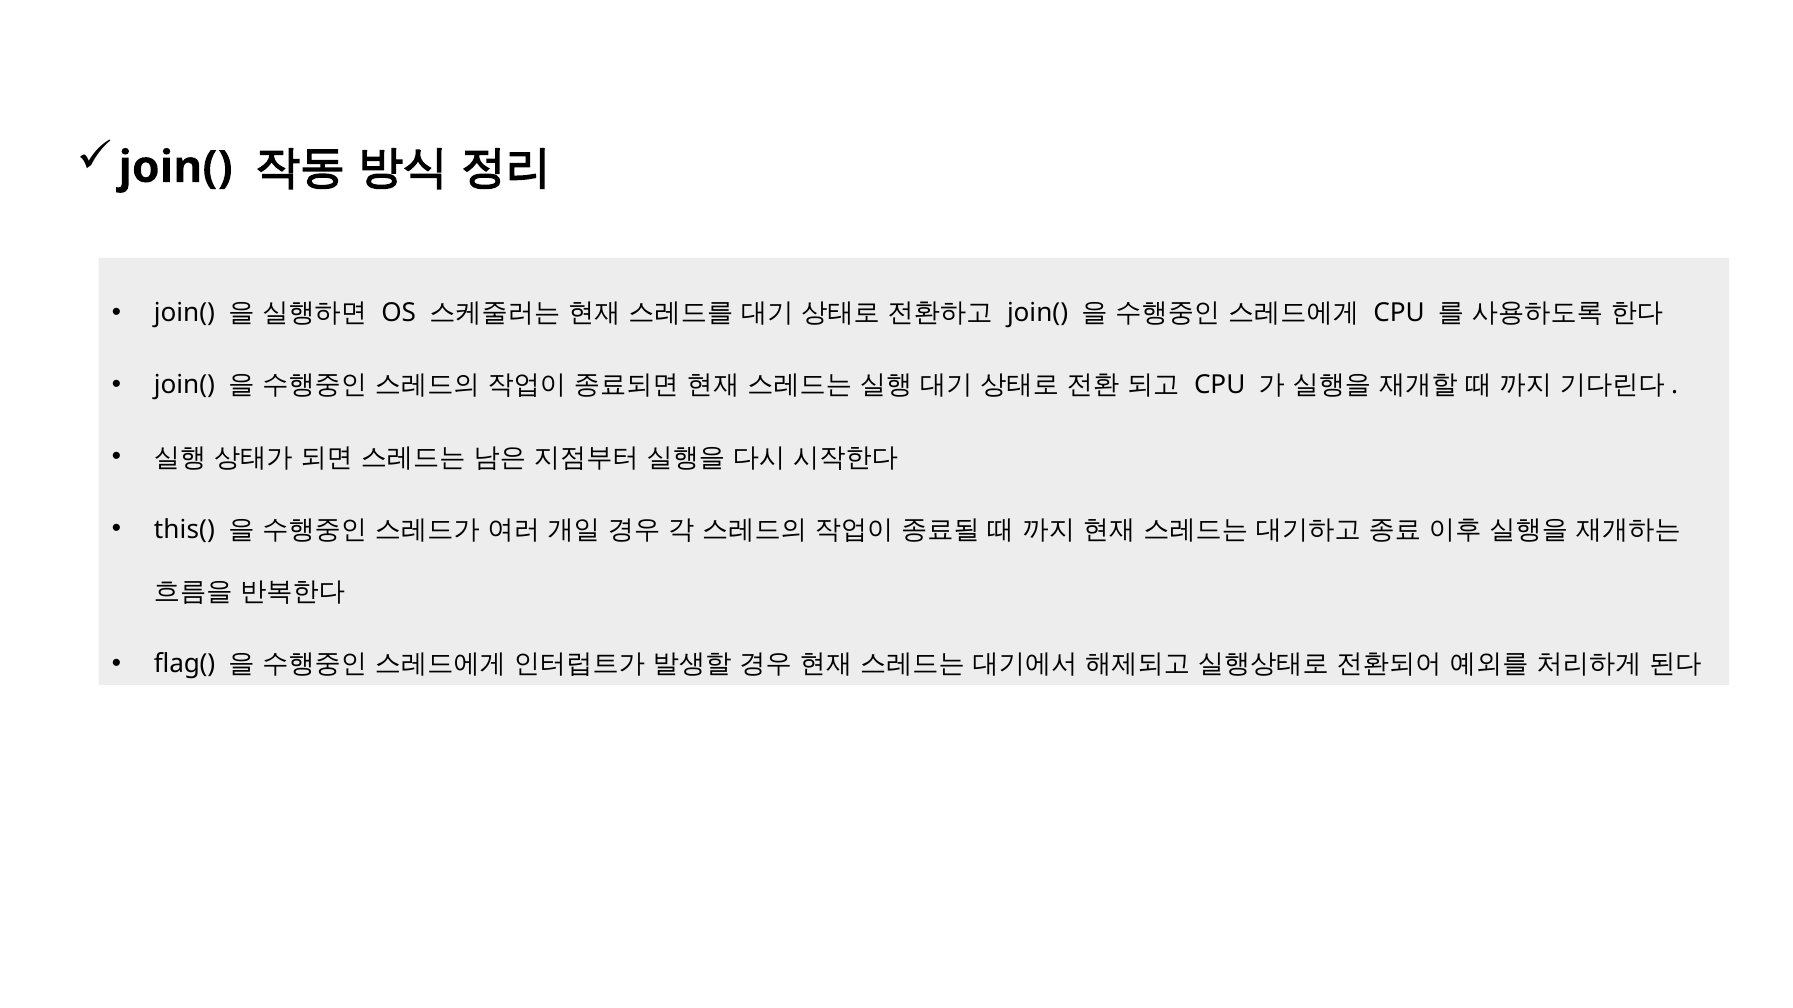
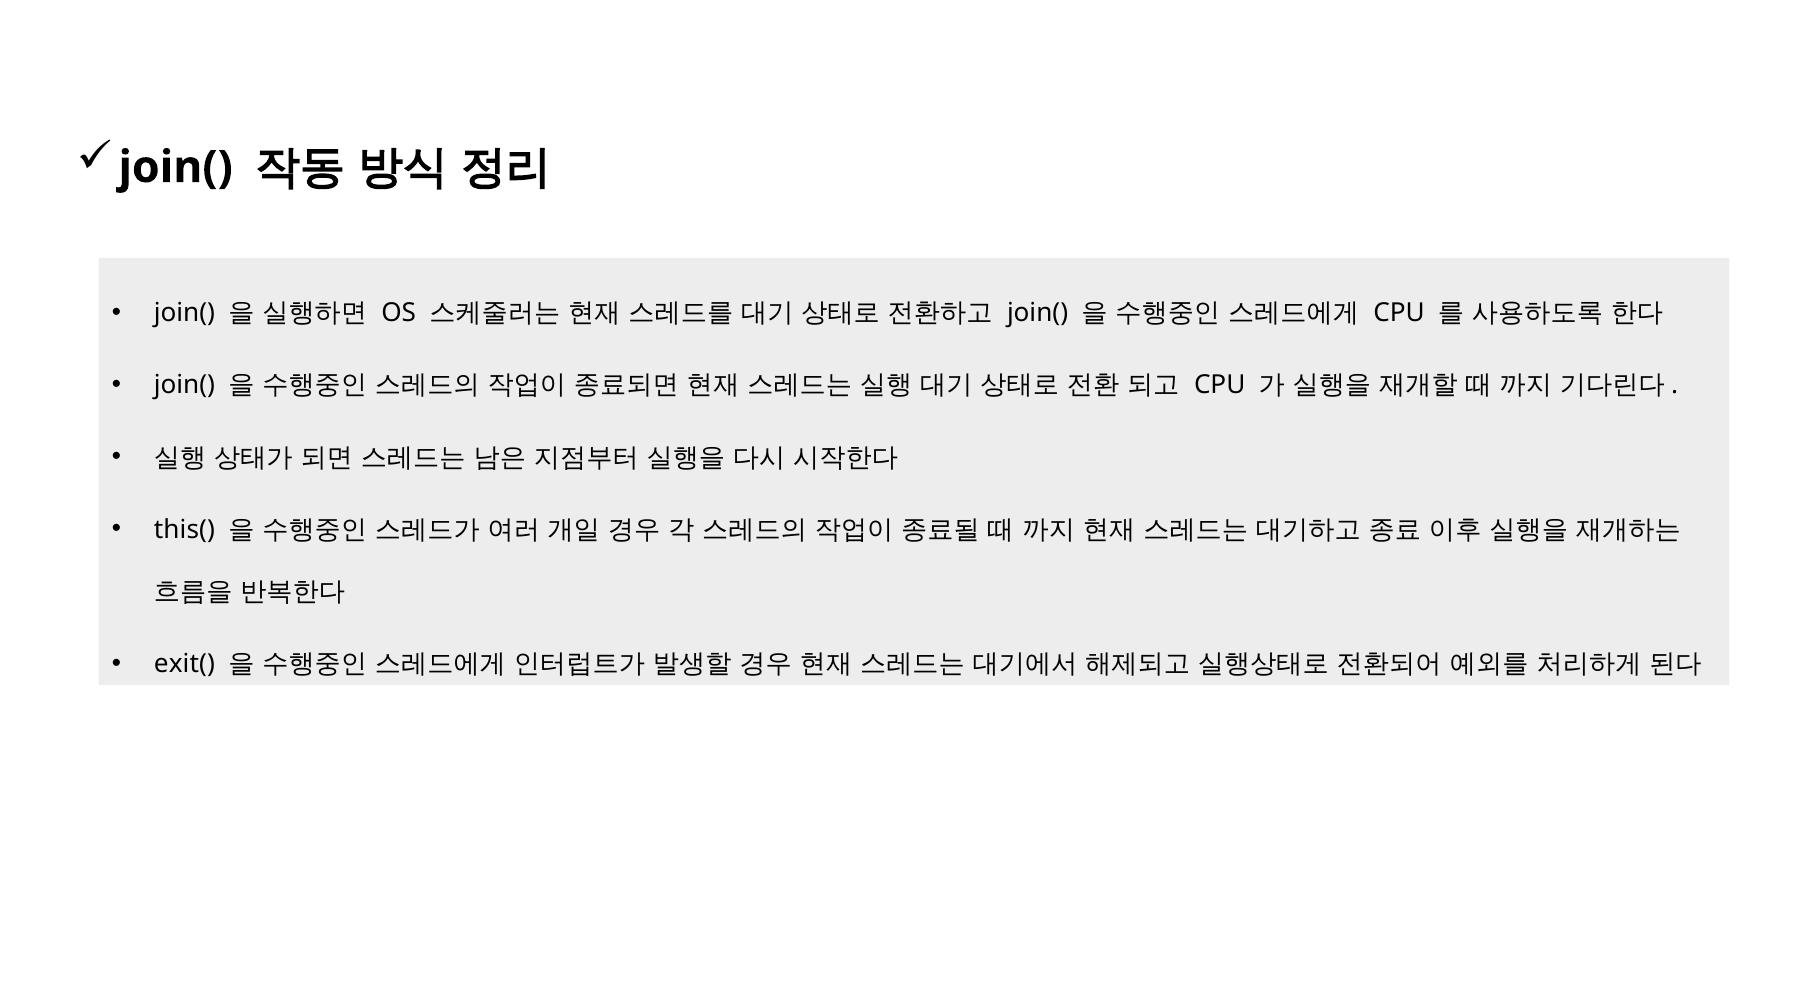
flag(: flag( -> exit(
